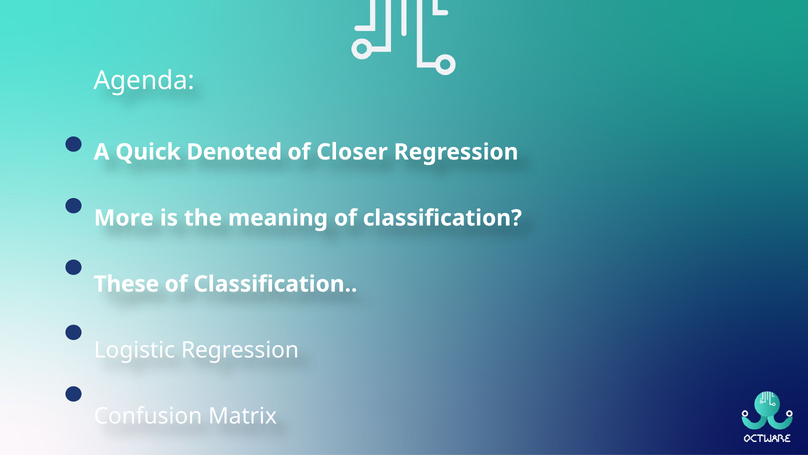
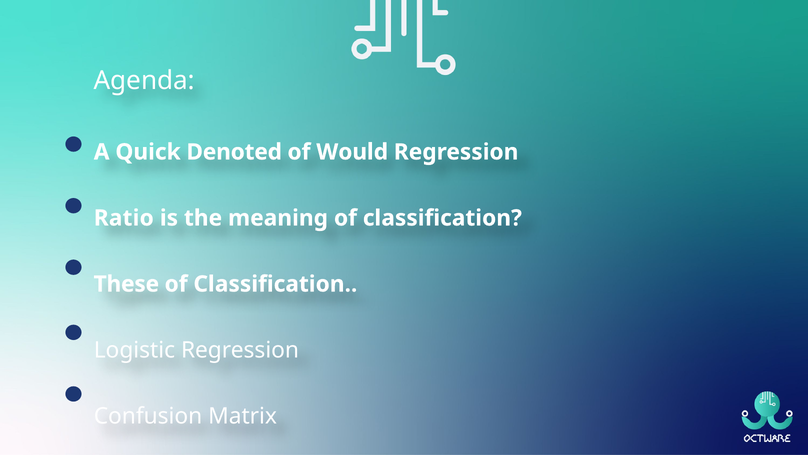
Closer: Closer -> Would
More: More -> Ratio
